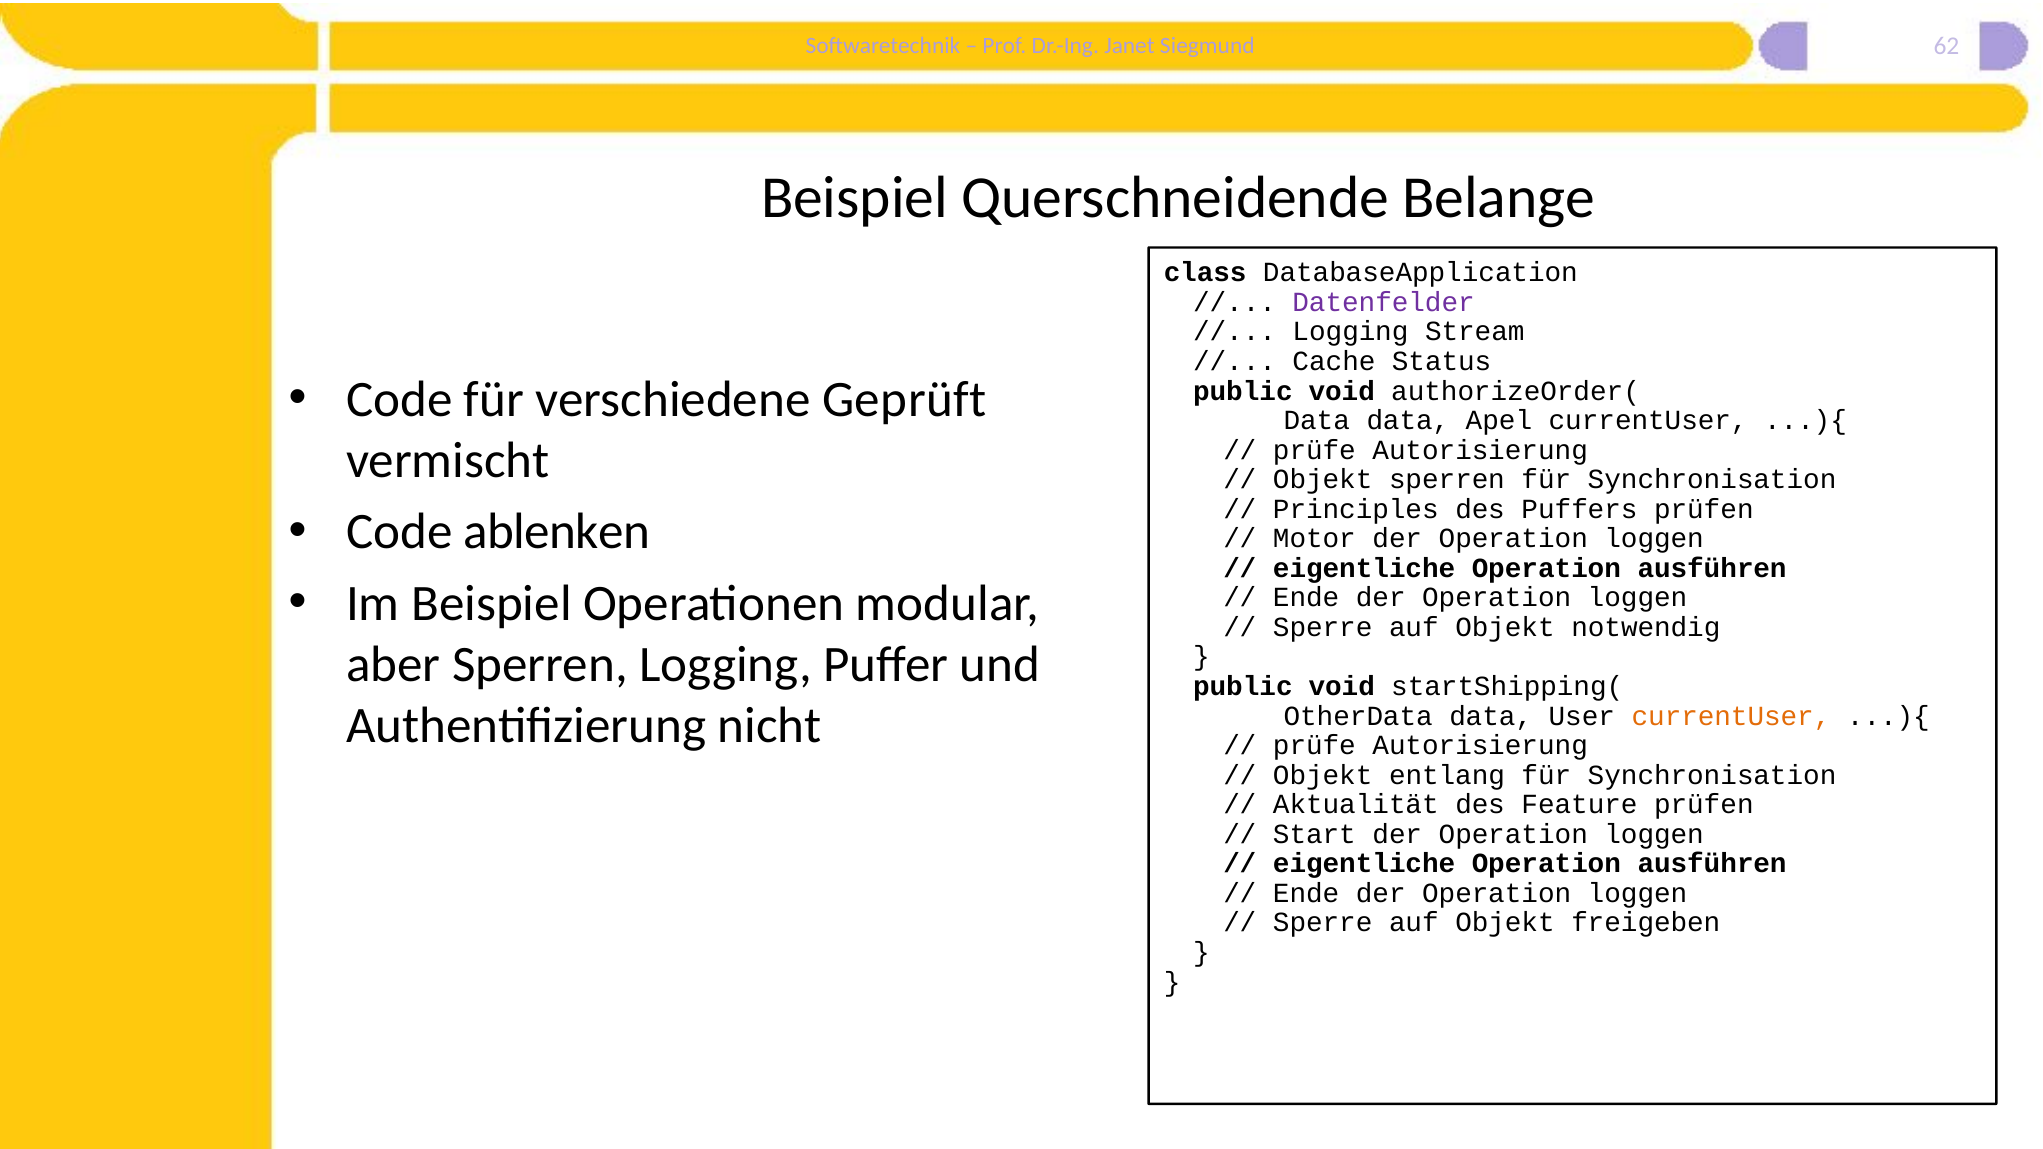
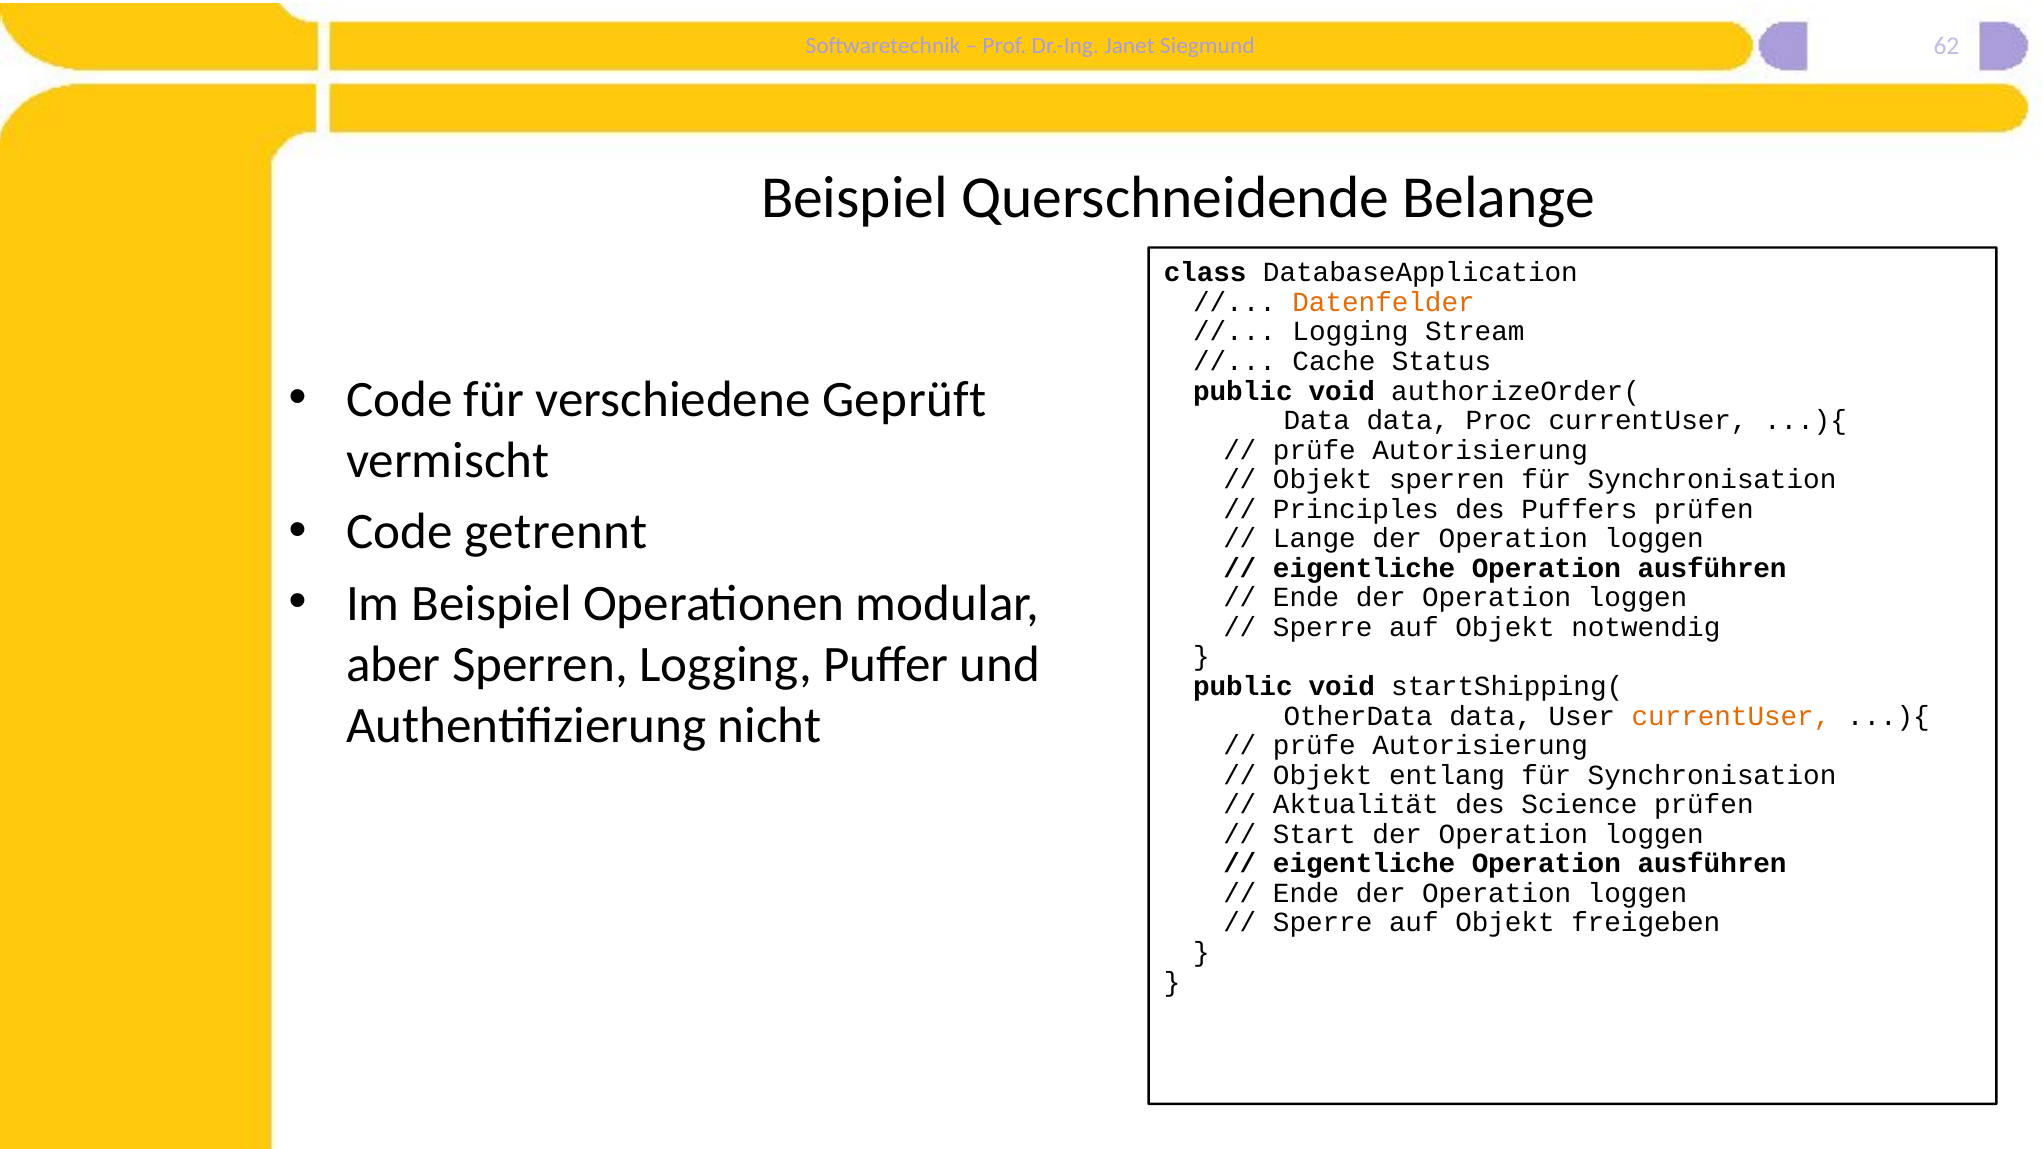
Datenfelder colour: purple -> orange
Apel: Apel -> Proc
ablenken: ablenken -> getrennt
Motor: Motor -> Lange
Feature: Feature -> Science
